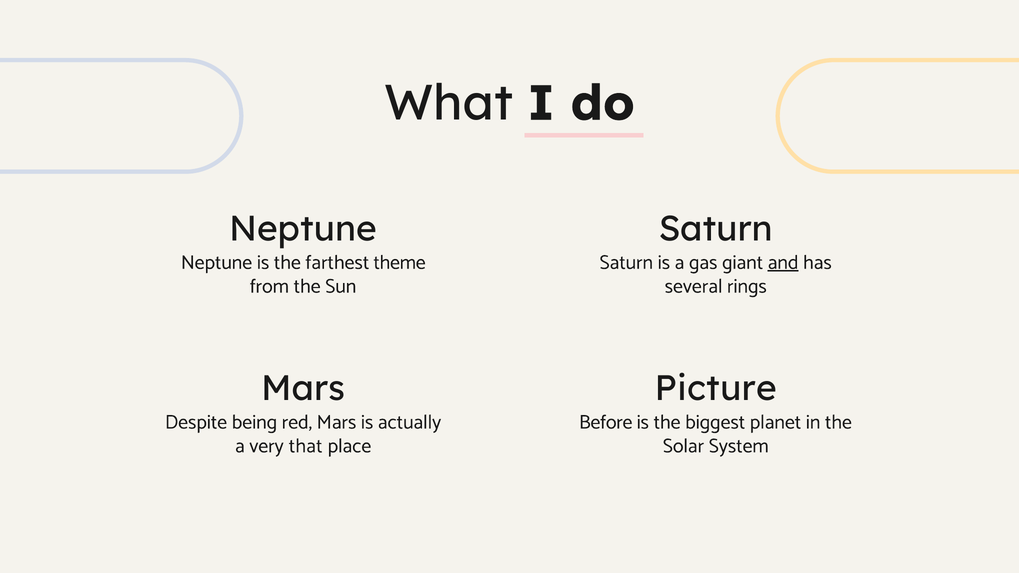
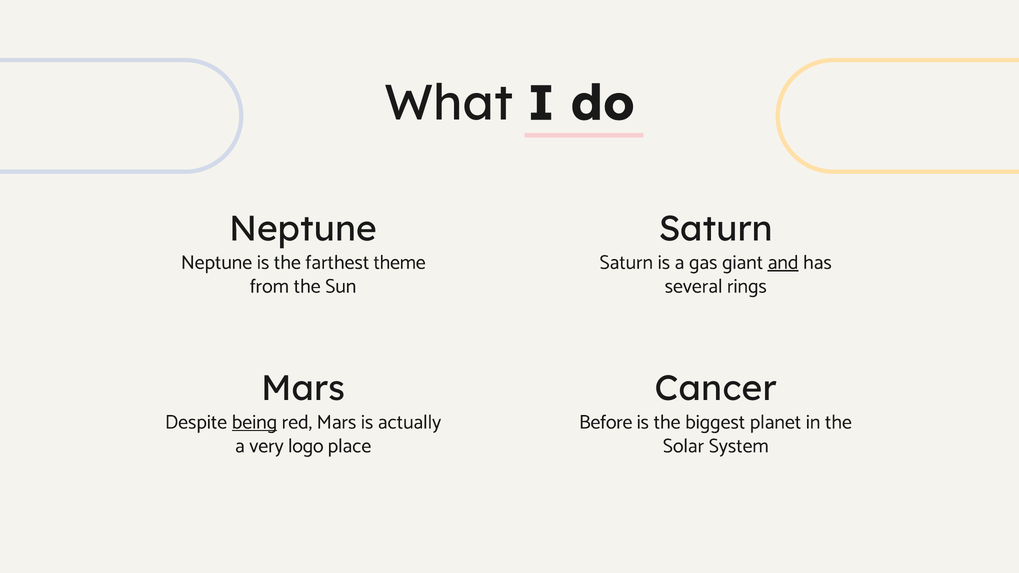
Picture: Picture -> Cancer
being underline: none -> present
that: that -> logo
